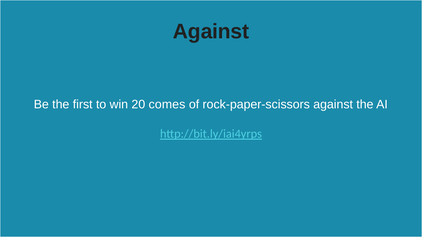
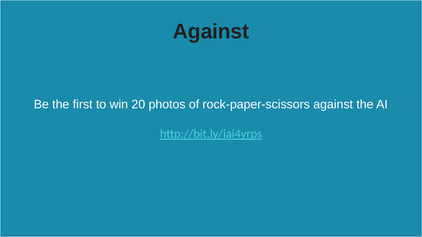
comes: comes -> photos
